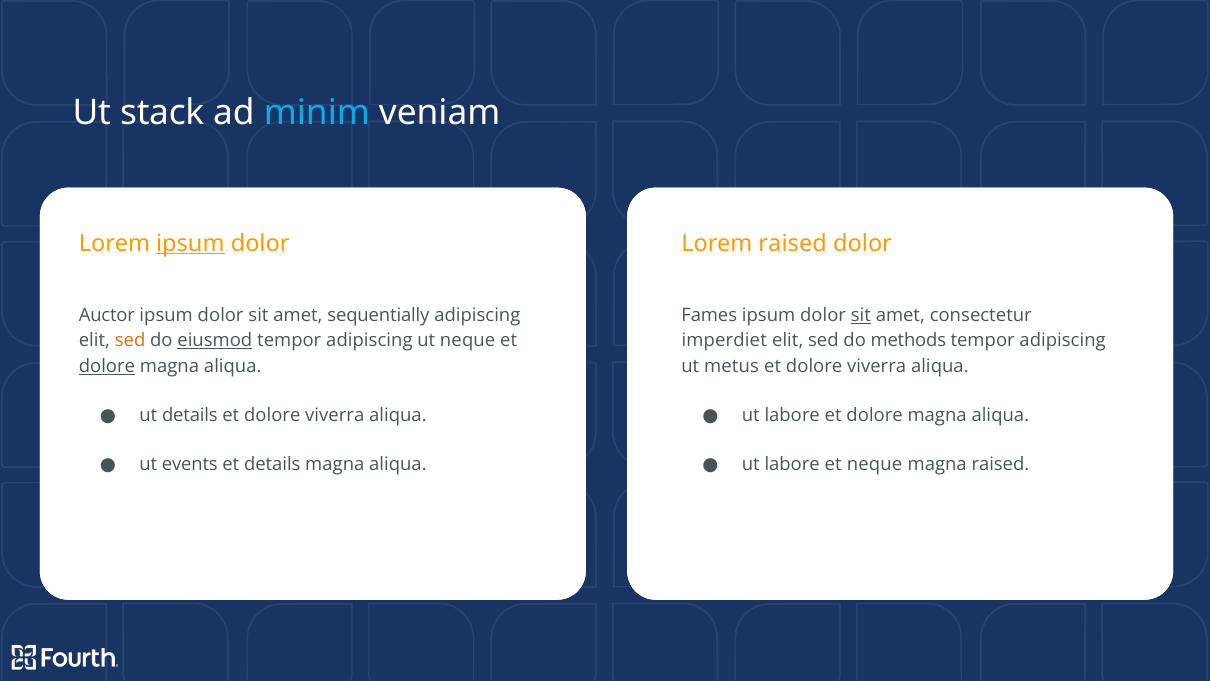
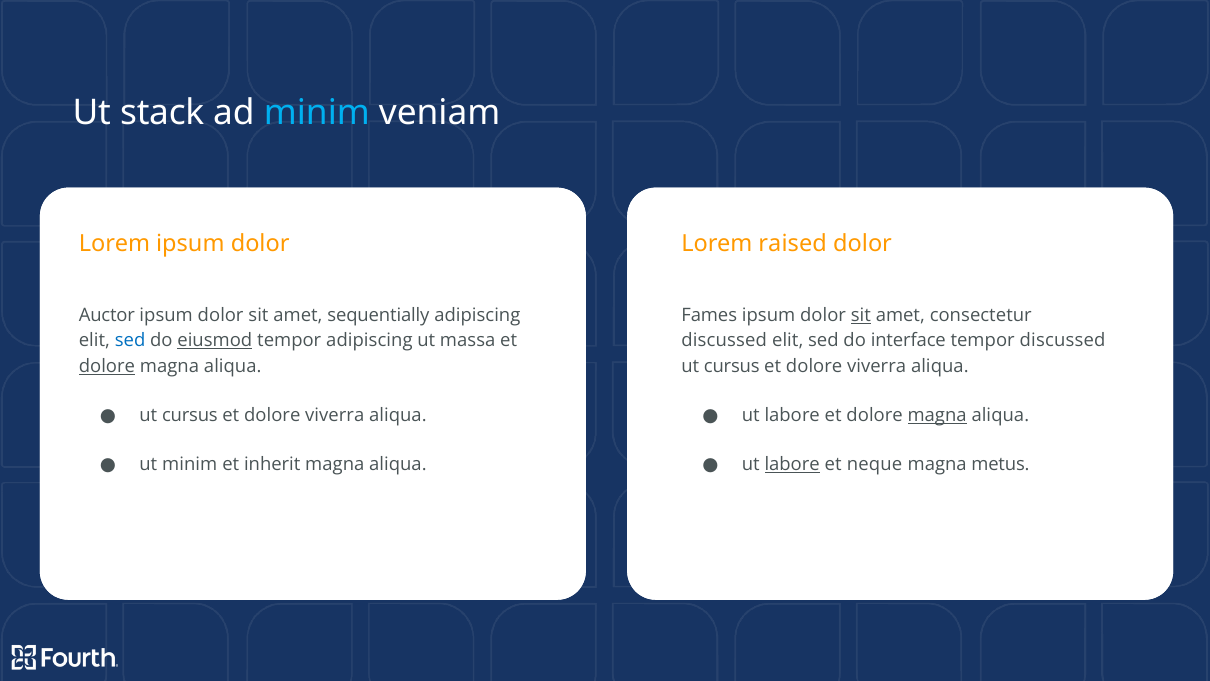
ipsum at (190, 243) underline: present -> none
sed at (130, 341) colour: orange -> blue
ut neque: neque -> massa
imperdiet at (724, 341): imperdiet -> discussed
methods: methods -> interface
adipiscing at (1063, 341): adipiscing -> discussed
metus at (732, 366): metus -> cursus
details at (190, 415): details -> cursus
magna at (937, 415) underline: none -> present
ut events: events -> minim
et details: details -> inherit
labore at (792, 464) underline: none -> present
magna raised: raised -> metus
